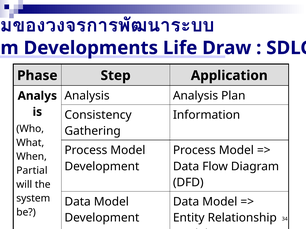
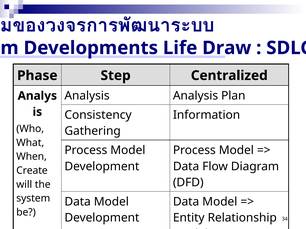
Application: Application -> Centralized
Partial: Partial -> Create
